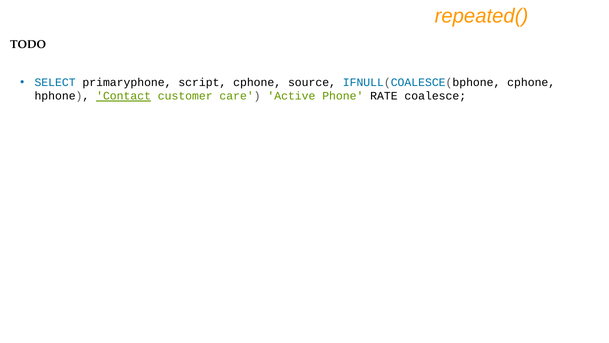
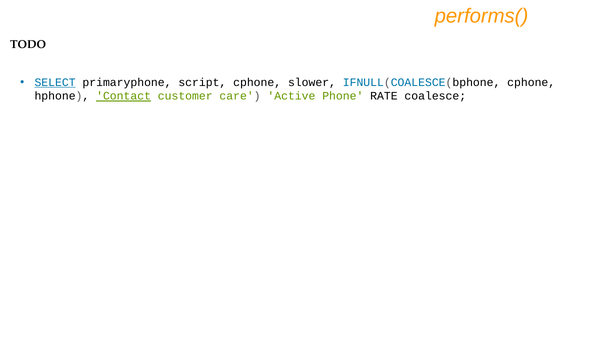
repeated(: repeated( -> performs(
SELECT underline: none -> present
source: source -> slower
